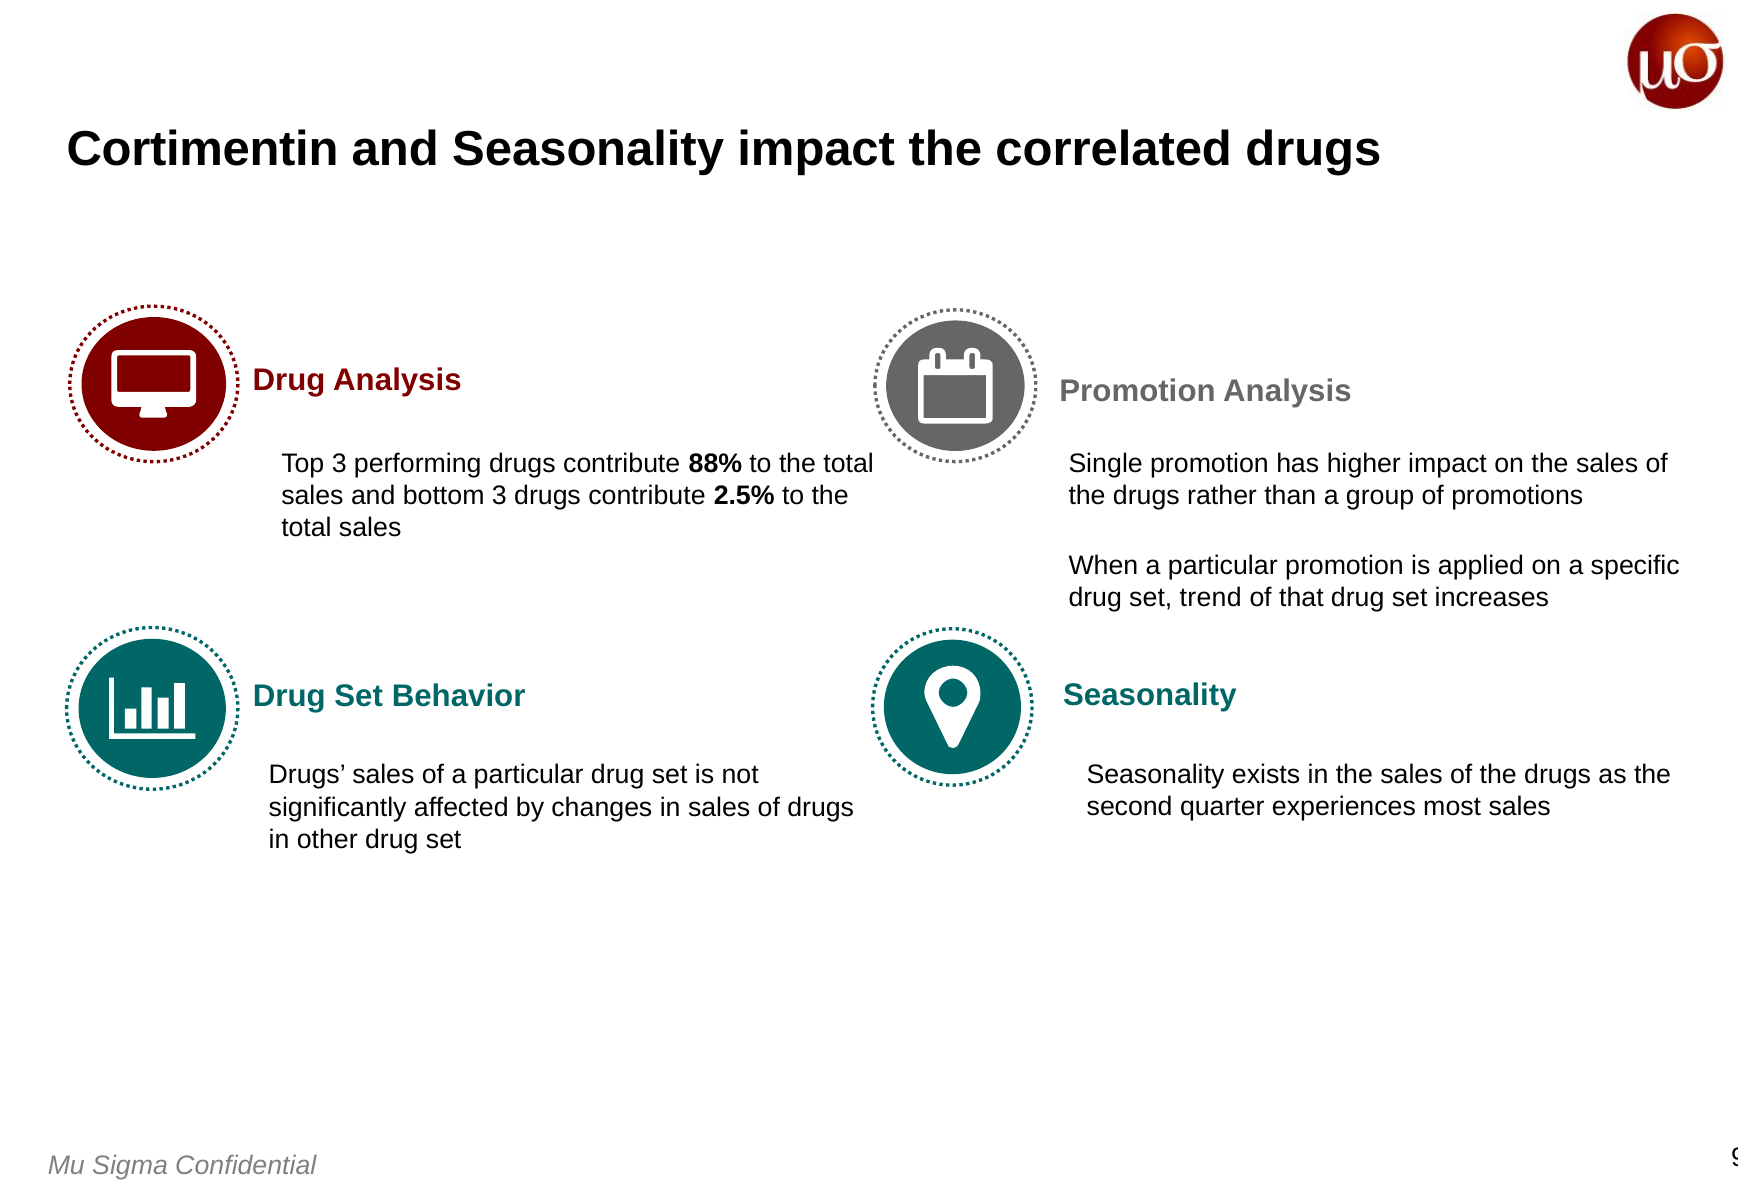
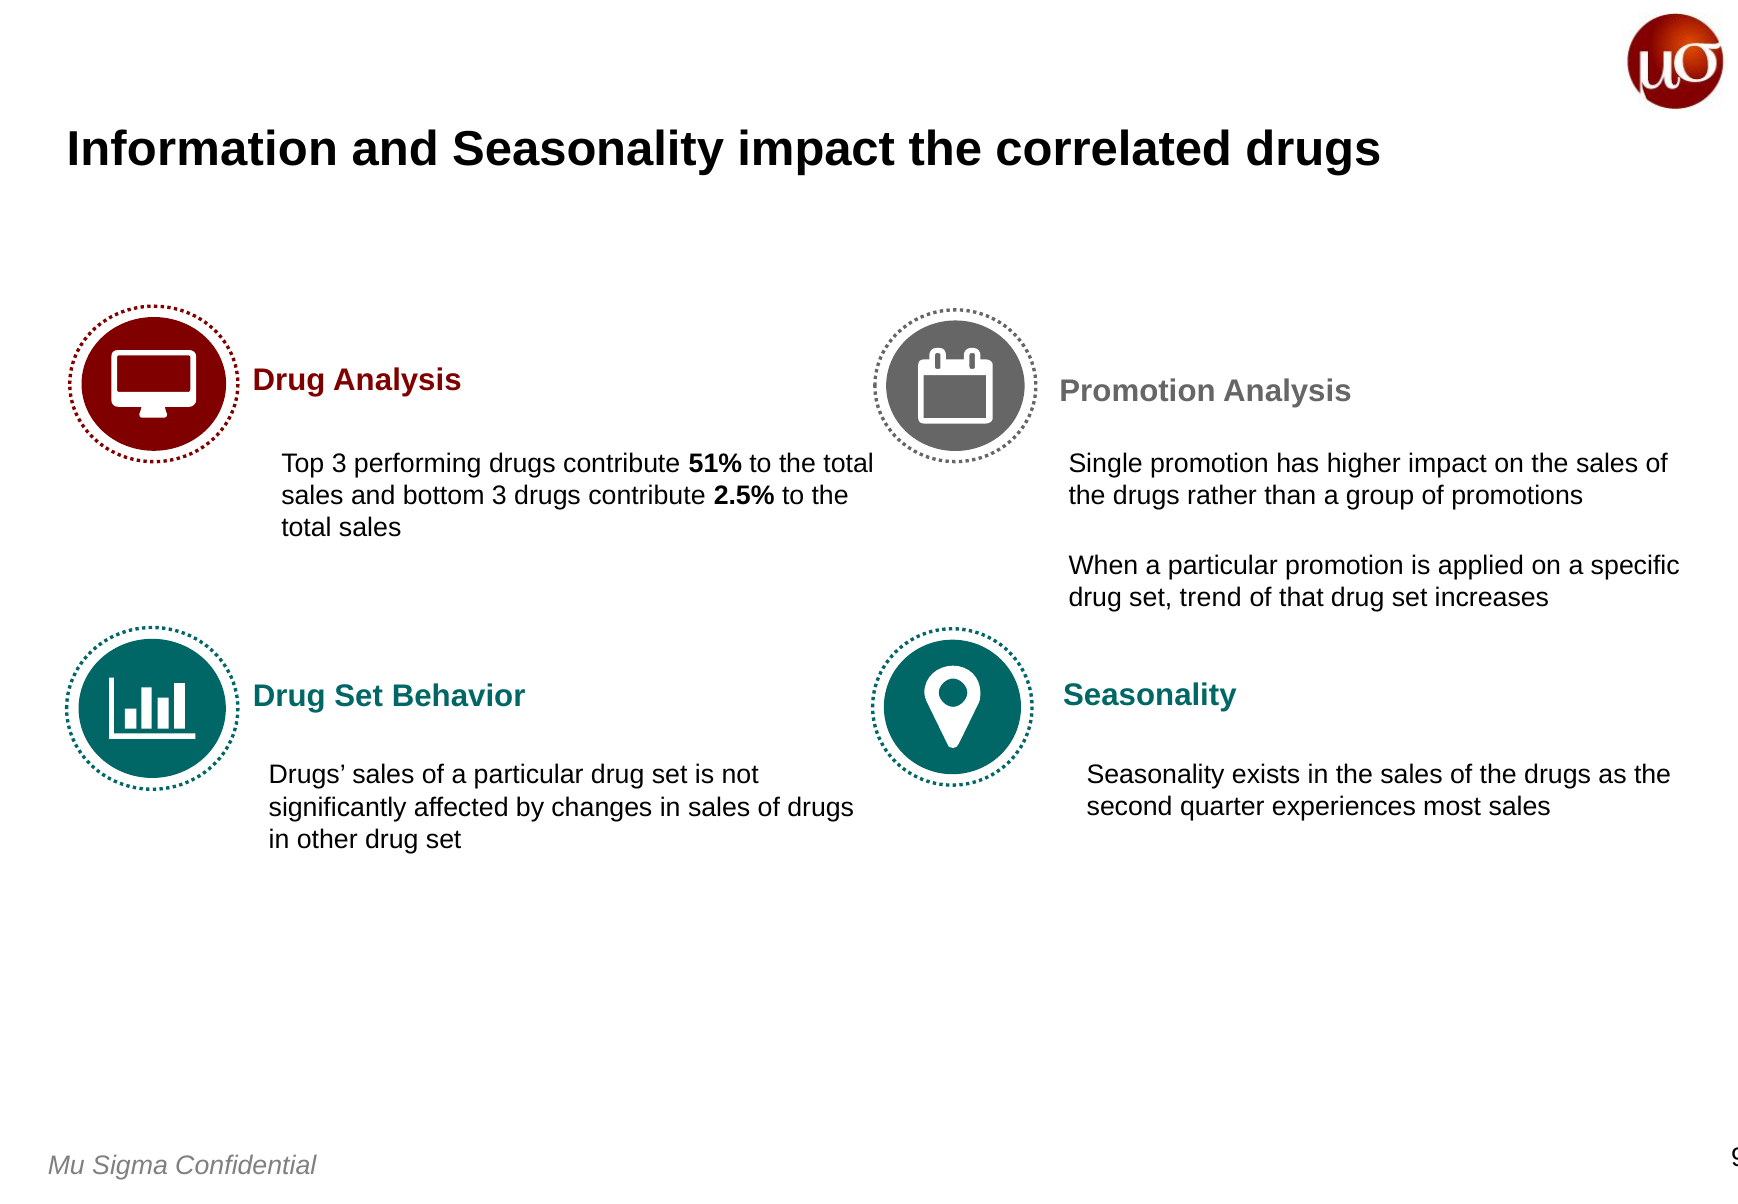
Cortimentin: Cortimentin -> Information
88%: 88% -> 51%
